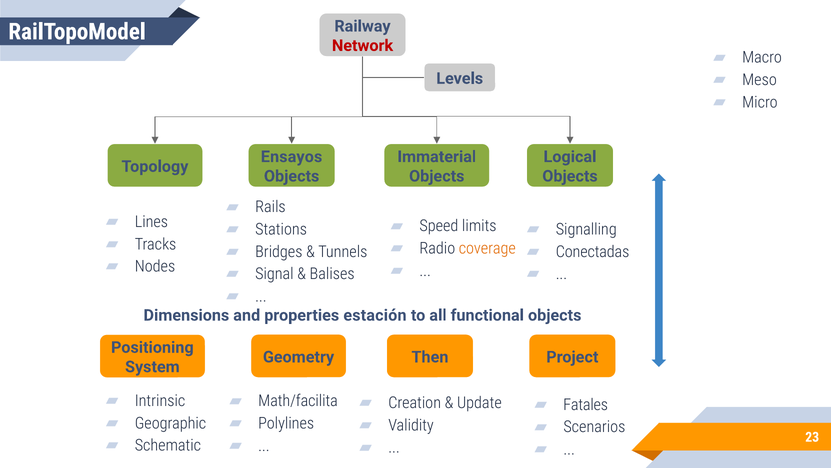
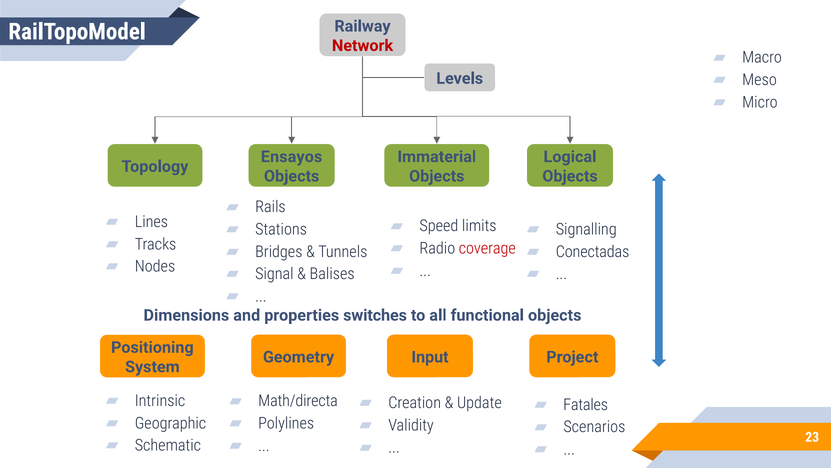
coverage colour: orange -> red
estación: estación -> switches
Then: Then -> Input
Math/facilita: Math/facilita -> Math/directa
